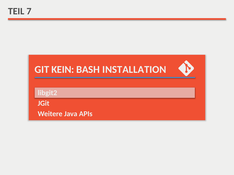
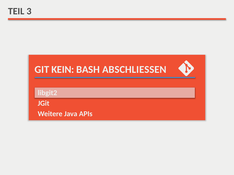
7: 7 -> 3
INSTALLATION: INSTALLATION -> ABSCHLIESSEN
